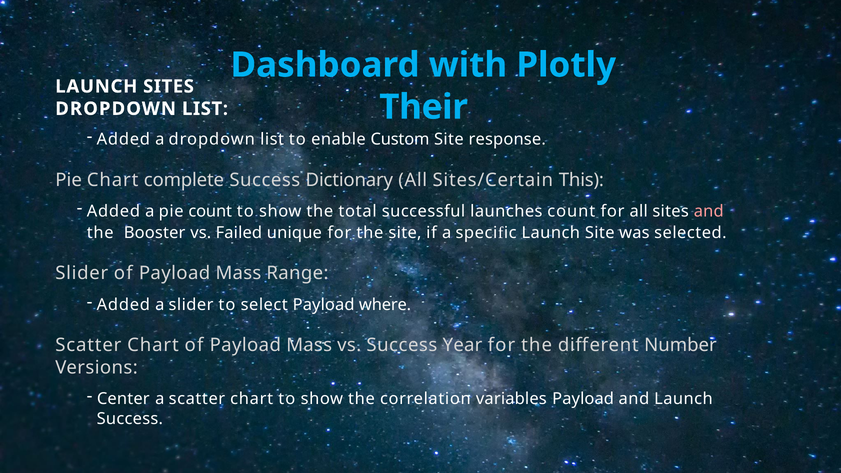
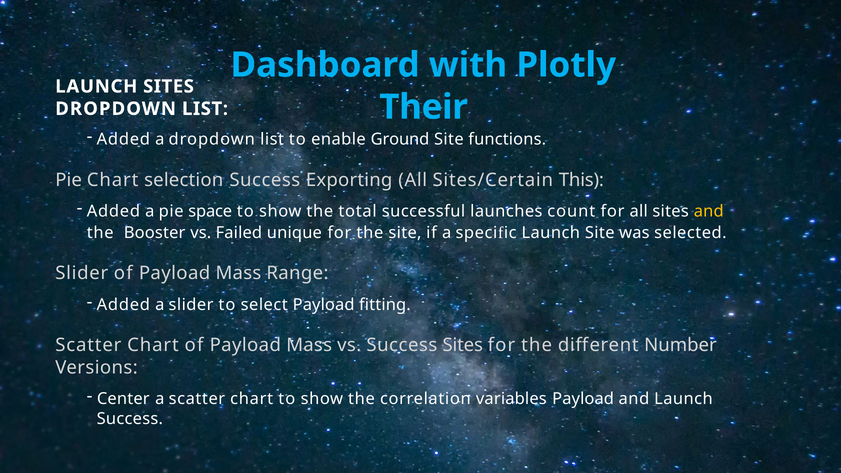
Custom: Custom -> Ground
response: response -> functions
complete: complete -> selection
Dictionary: Dictionary -> Exporting
pie count: count -> space
and at (709, 211) colour: pink -> yellow
where: where -> fitting
Success Year: Year -> Sites
